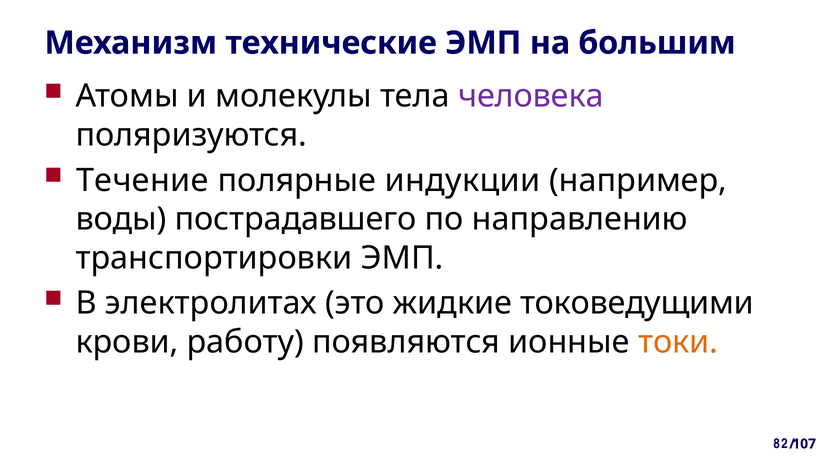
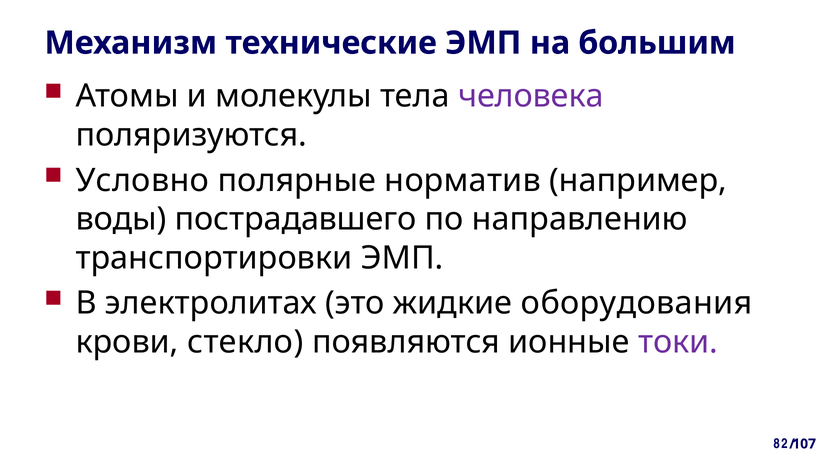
Течение: Течение -> Условно
индукции: индукции -> норматив
токоведущими: токоведущими -> оборудования
работу: работу -> стекло
токи colour: orange -> purple
